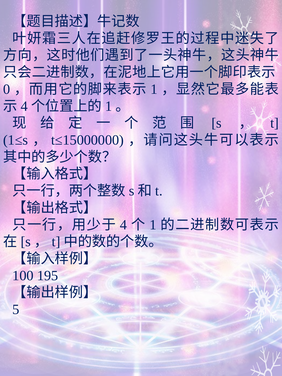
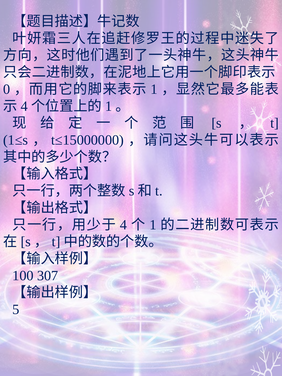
195: 195 -> 307
